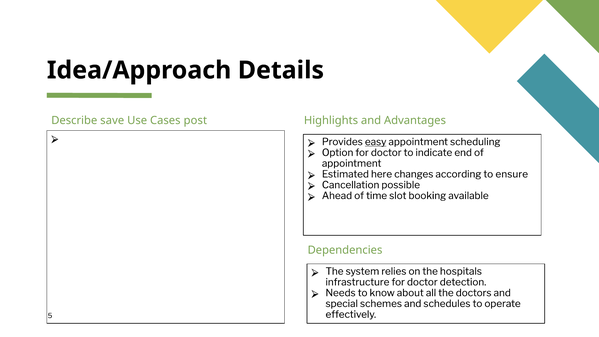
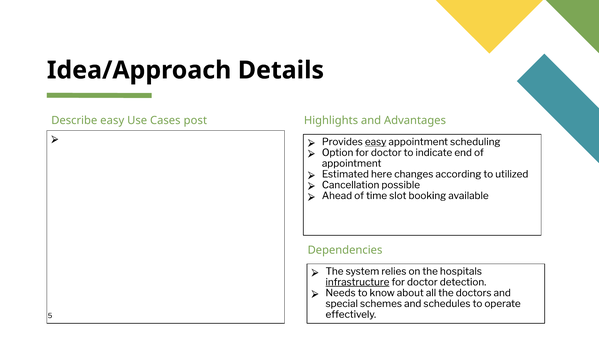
Describe save: save -> easy
ensure: ensure -> utilized
infrastructure underline: none -> present
